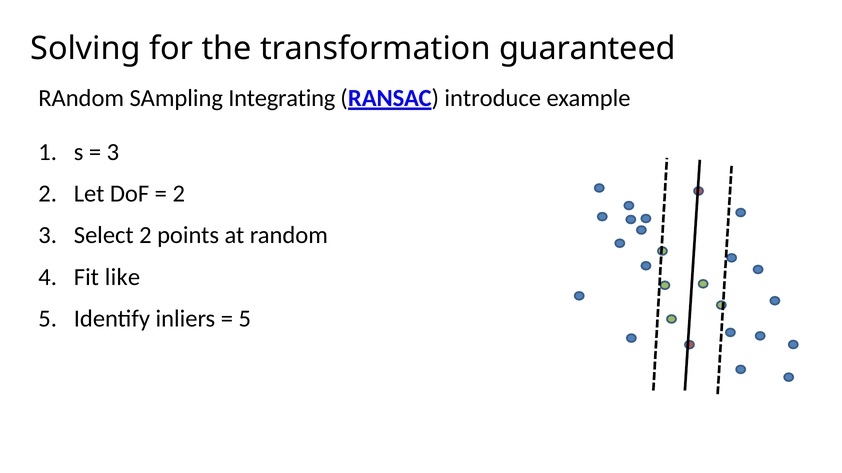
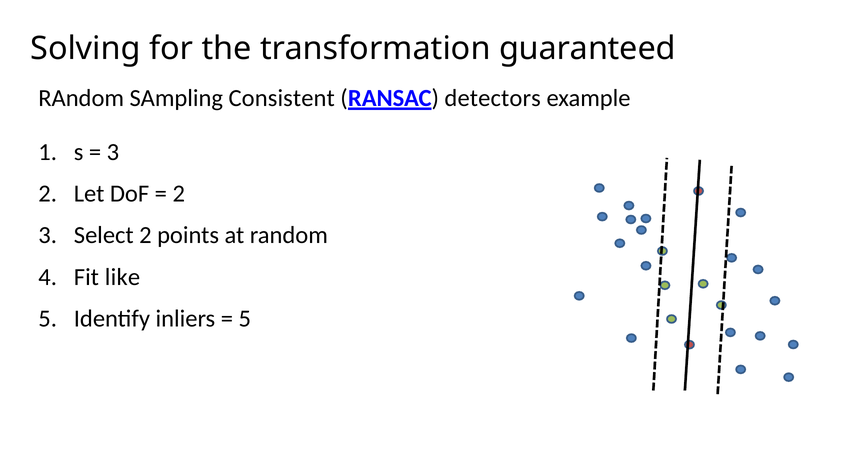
Integrating: Integrating -> Consistent
introduce: introduce -> detectors
